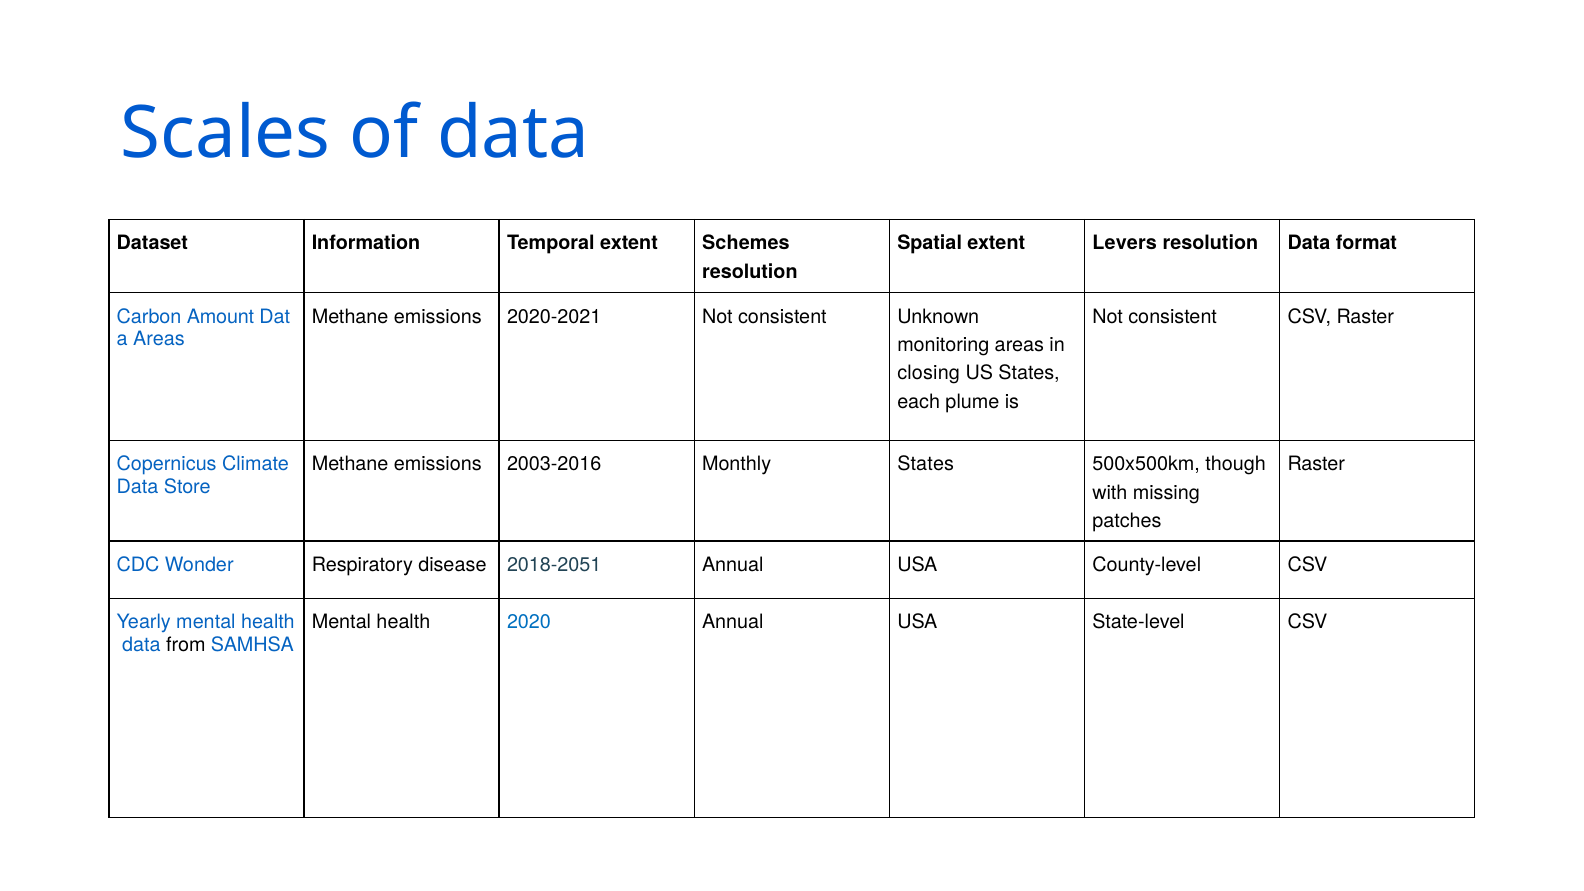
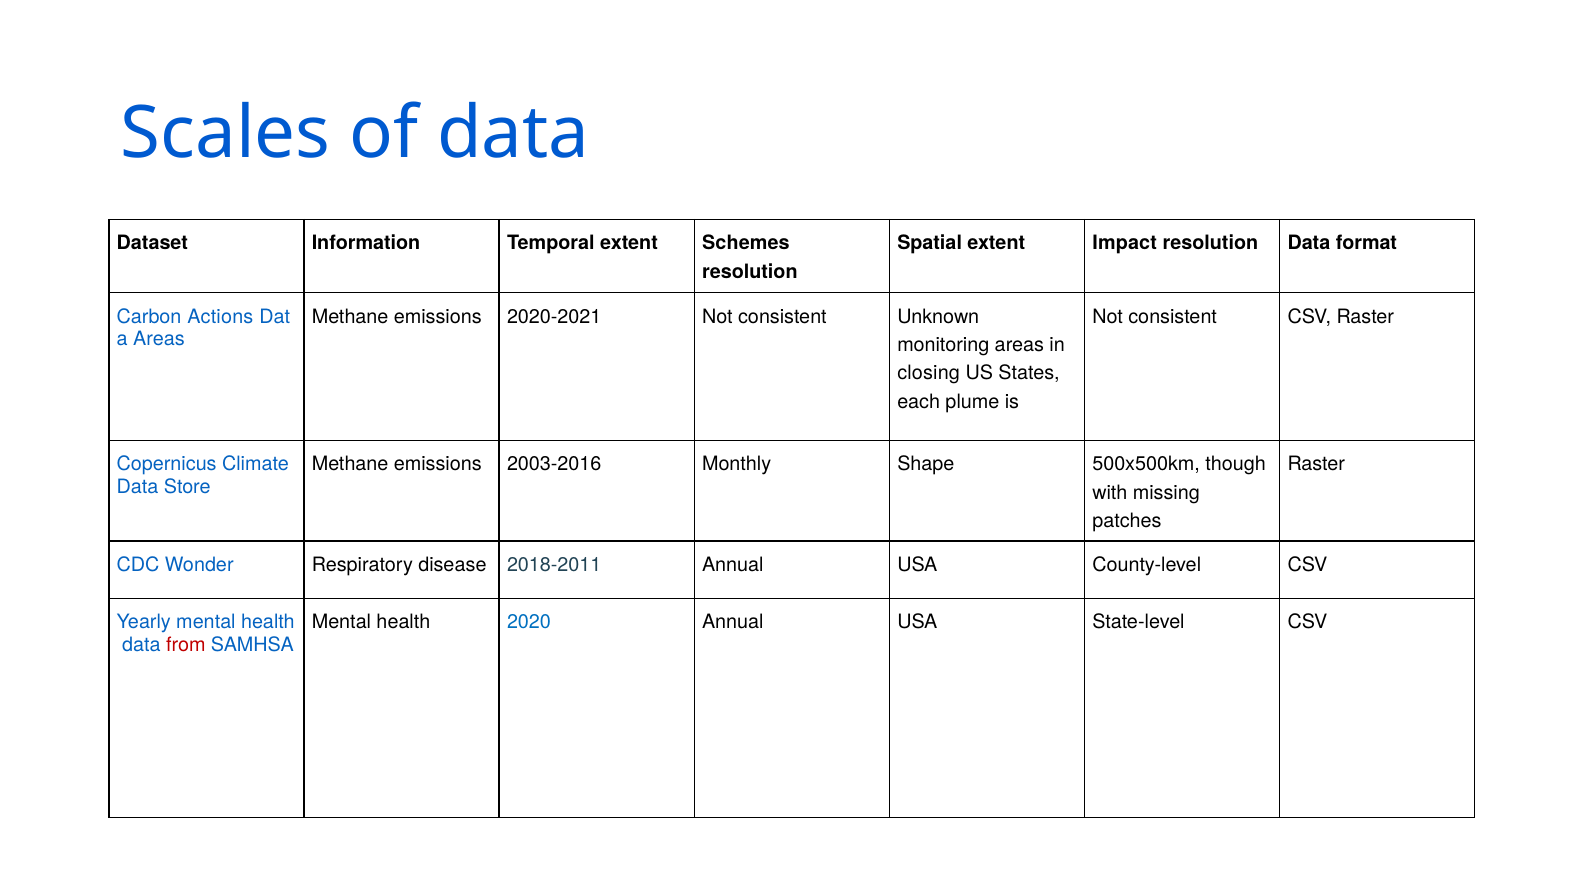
Levers: Levers -> Impact
Amount: Amount -> Actions
Monthly States: States -> Shape
2018-2051: 2018-2051 -> 2018-2011
from colour: black -> red
